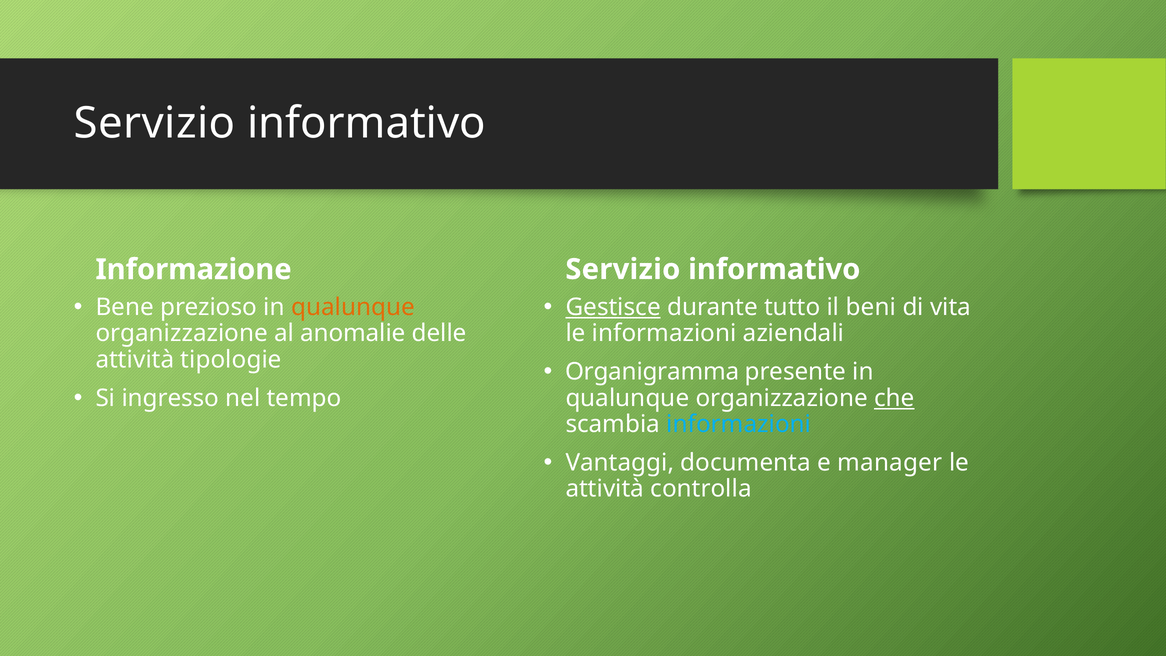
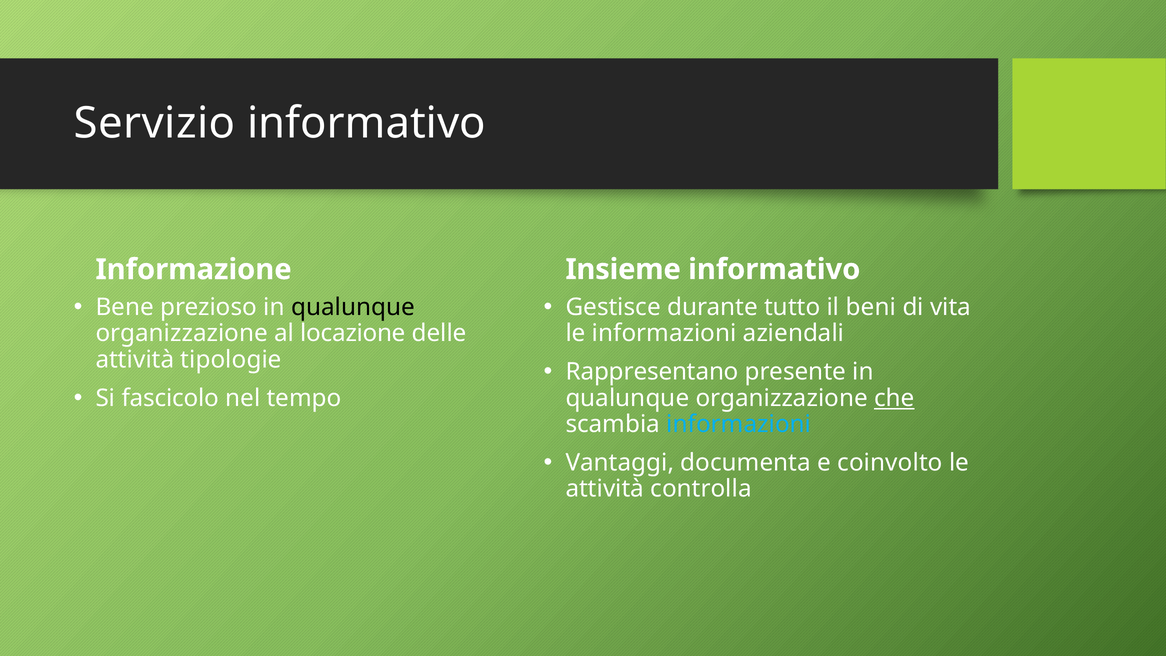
Servizio at (623, 269): Servizio -> Insieme
qualunque at (353, 307) colour: orange -> black
Gestisce underline: present -> none
anomalie: anomalie -> locazione
Organigramma: Organigramma -> Rappresentano
ingresso: ingresso -> fascicolo
manager: manager -> coinvolto
